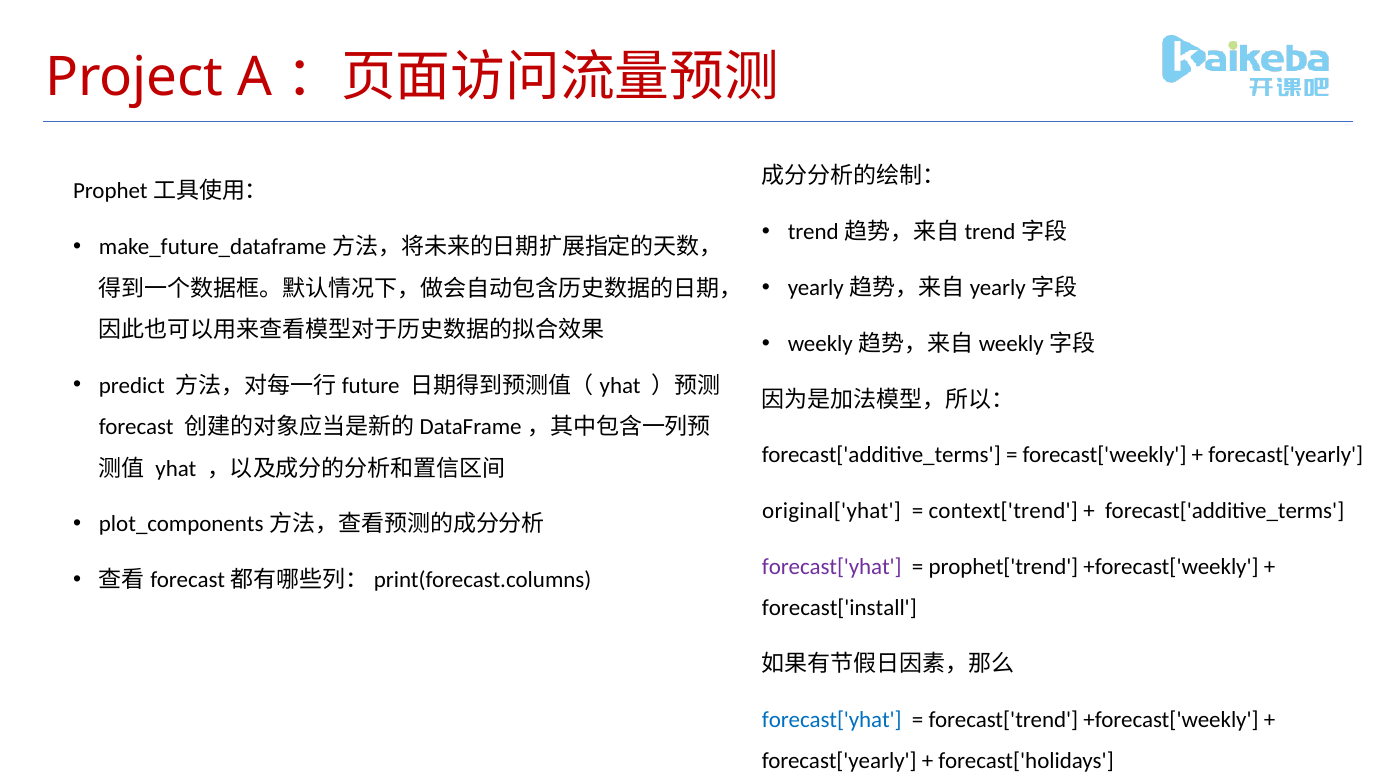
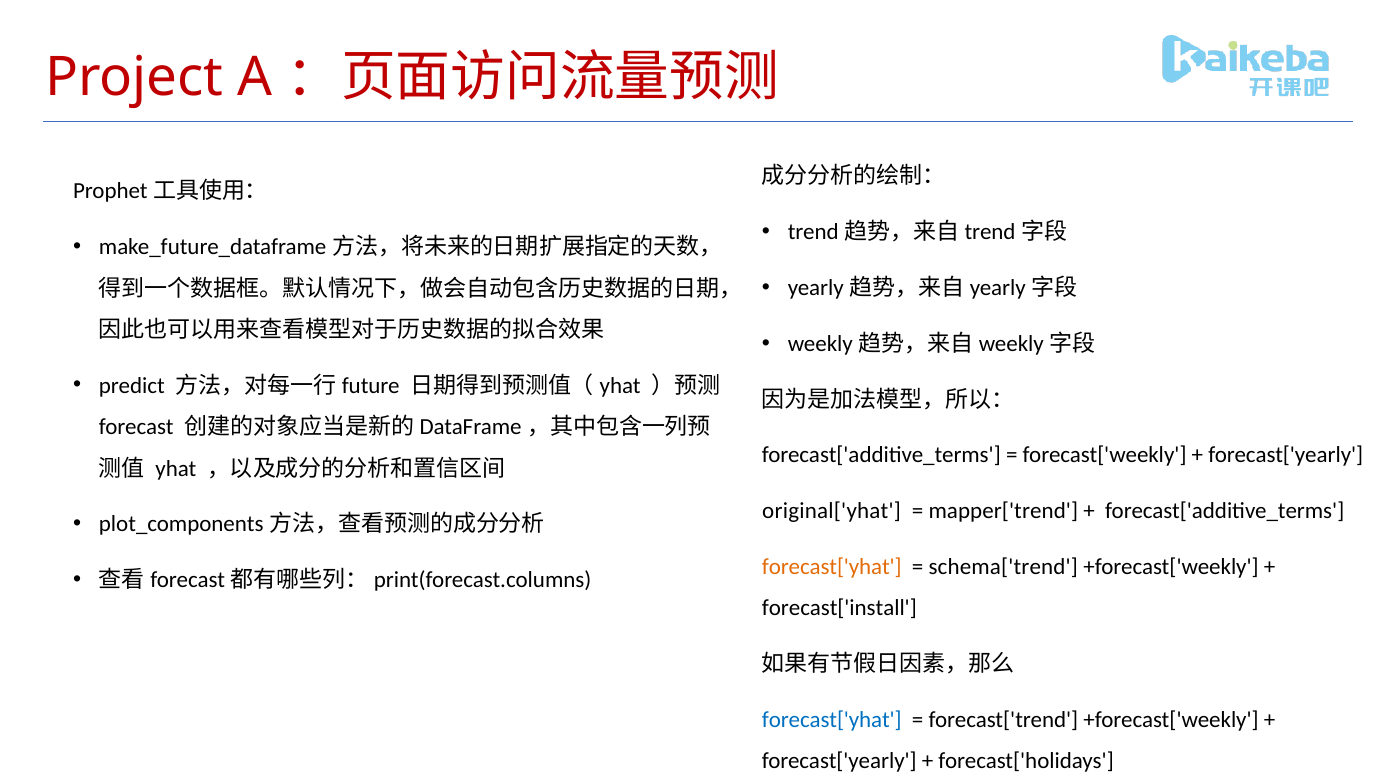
context['trend: context['trend -> mapper['trend
forecast['yhat at (832, 567) colour: purple -> orange
prophet['trend: prophet['trend -> schema['trend
